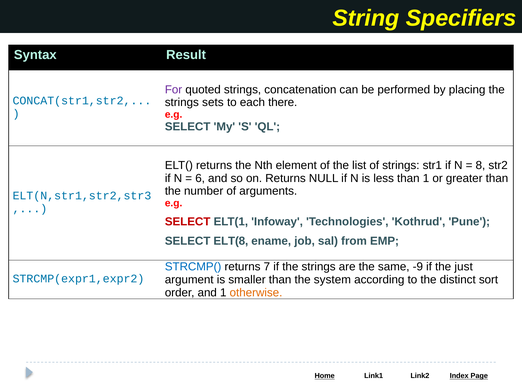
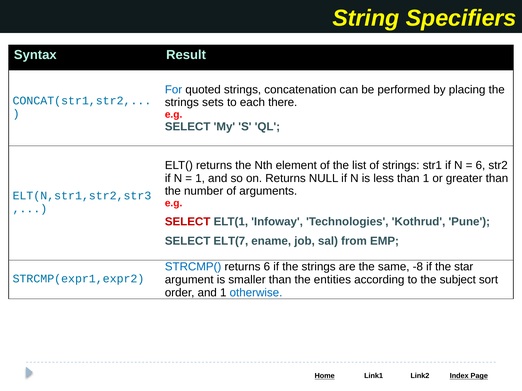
For colour: purple -> blue
8 at (480, 166): 8 -> 6
6 at (200, 178): 6 -> 1
ELT(8: ELT(8 -> ELT(7
returns 7: 7 -> 6
-9: -9 -> -8
just: just -> star
system: system -> entities
distinct: distinct -> subject
otherwise colour: orange -> blue
